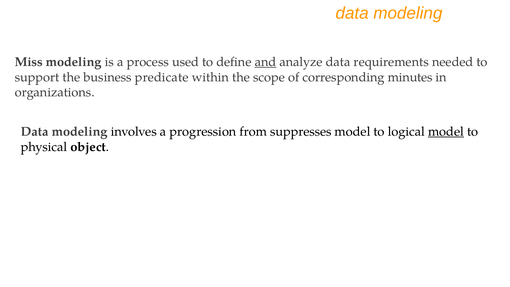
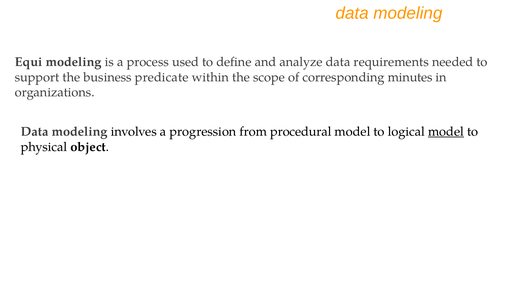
Miss: Miss -> Equi
and underline: present -> none
suppresses: suppresses -> procedural
